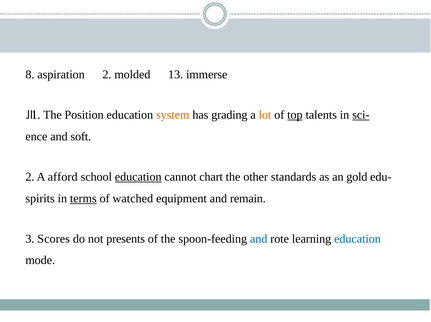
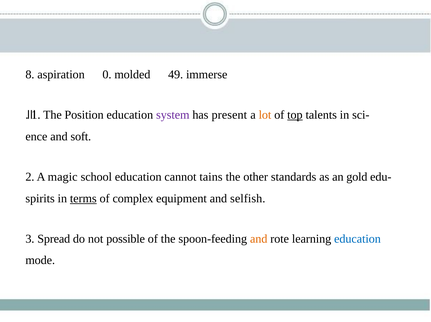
aspiration 2: 2 -> 0
13: 13 -> 49
system colour: orange -> purple
grading: grading -> present
sci- underline: present -> none
afford: afford -> magic
education at (138, 177) underline: present -> none
chart: chart -> tains
watched: watched -> complex
remain: remain -> selfish
Scores: Scores -> Spread
presents: presents -> possible
and at (259, 239) colour: blue -> orange
